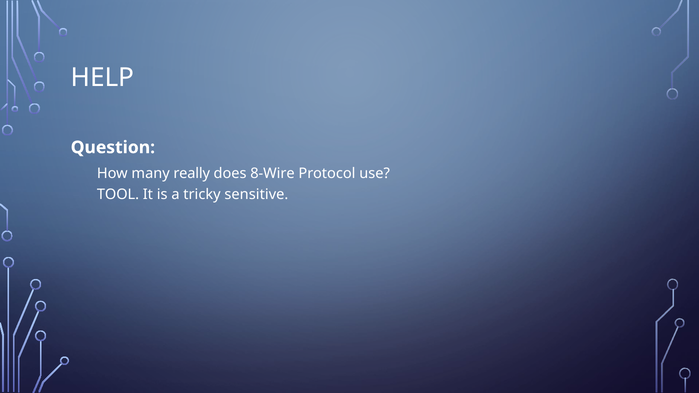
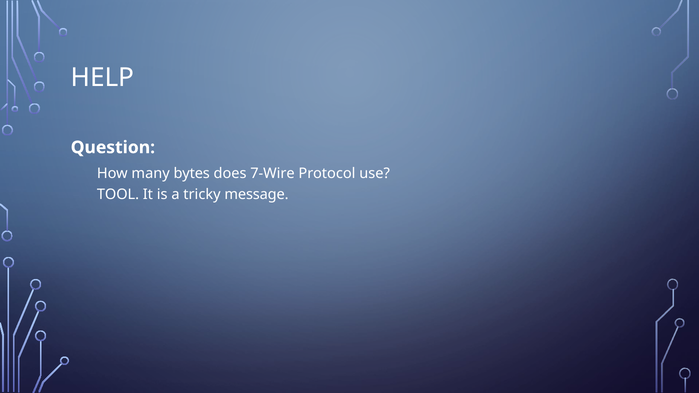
really: really -> bytes
8-Wire: 8-Wire -> 7-Wire
sensitive: sensitive -> message
